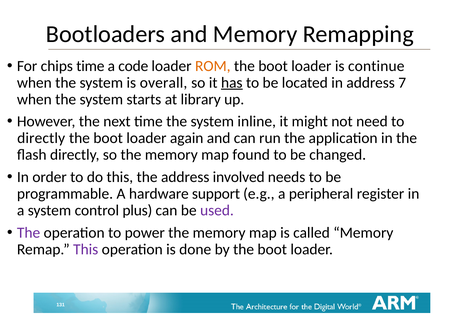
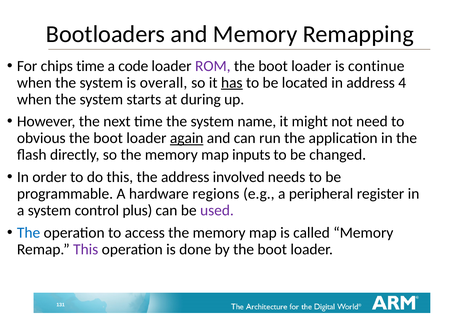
ROM colour: orange -> purple
7: 7 -> 4
library: library -> during
inline: inline -> name
directly at (41, 138): directly -> obvious
again underline: none -> present
found: found -> inputs
support: support -> regions
The at (29, 232) colour: purple -> blue
power: power -> access
